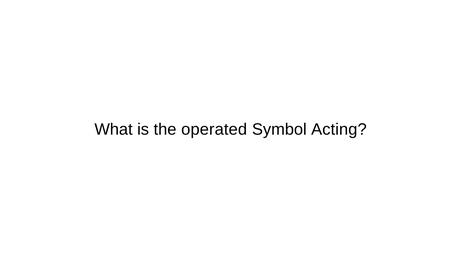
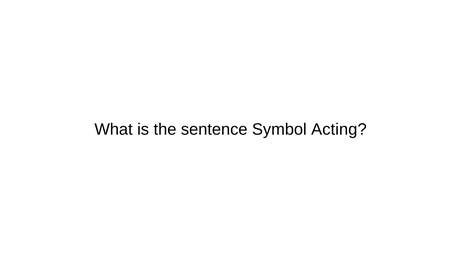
operated: operated -> sentence
